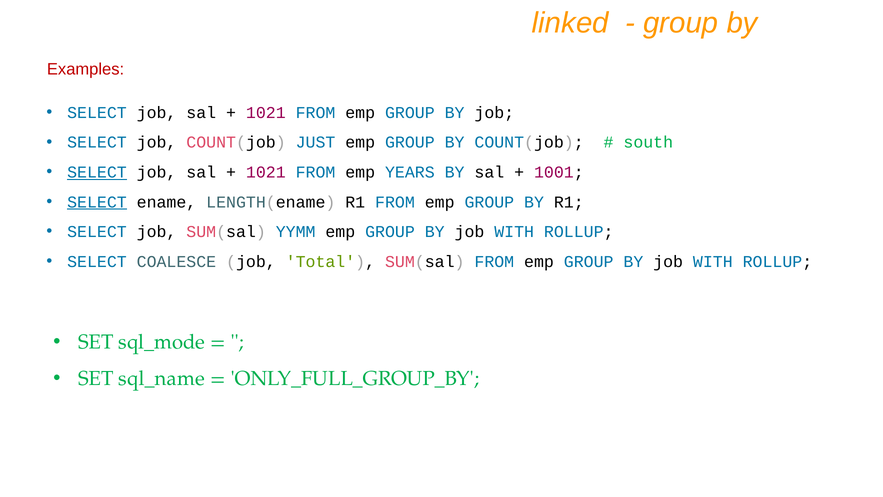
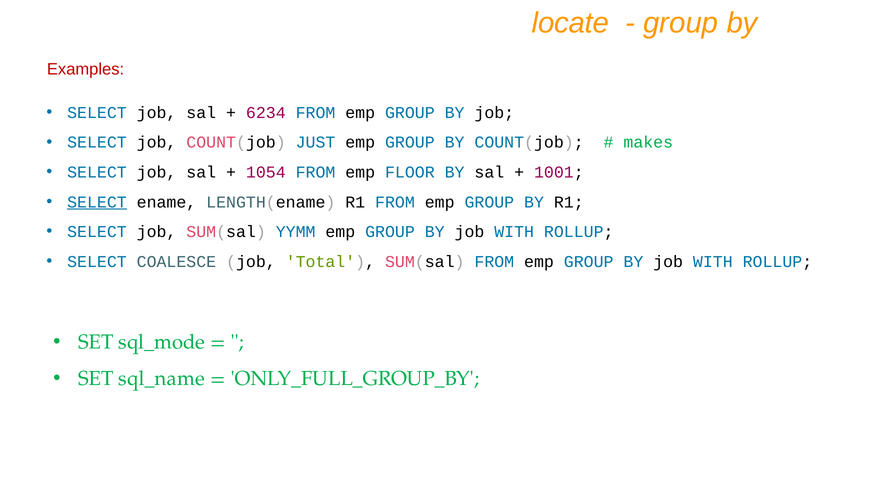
linked: linked -> locate
1021 at (266, 113): 1021 -> 6234
south: south -> makes
SELECT at (97, 172) underline: present -> none
1021 at (266, 172): 1021 -> 1054
YEARS: YEARS -> FLOOR
